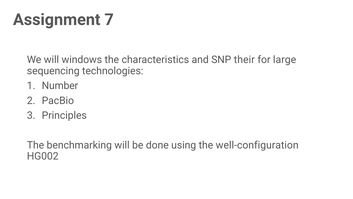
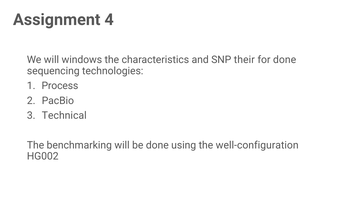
7: 7 -> 4
for large: large -> done
Number: Number -> Process
Principles: Principles -> Technical
